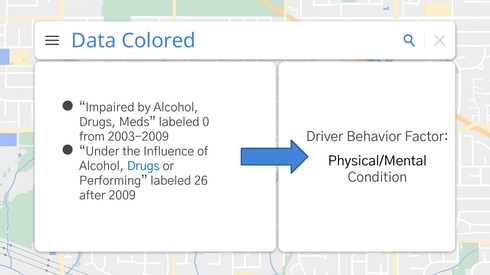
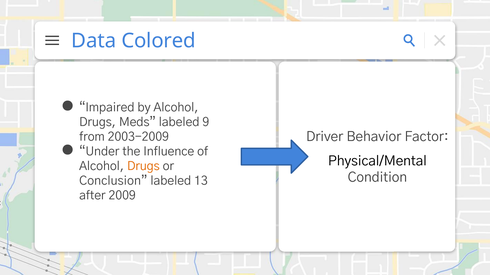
0: 0 -> 9
Drugs at (143, 166) colour: blue -> orange
Performing: Performing -> Conclusion
26: 26 -> 13
